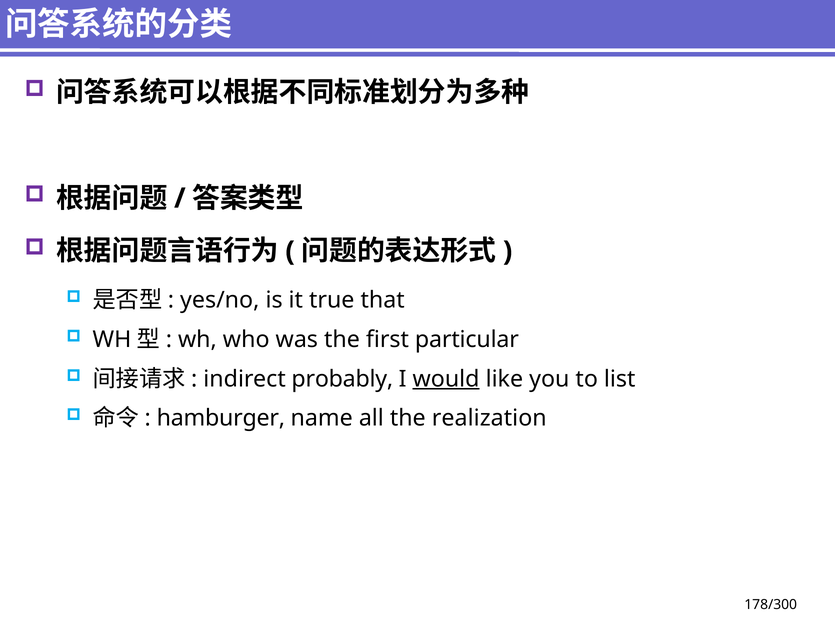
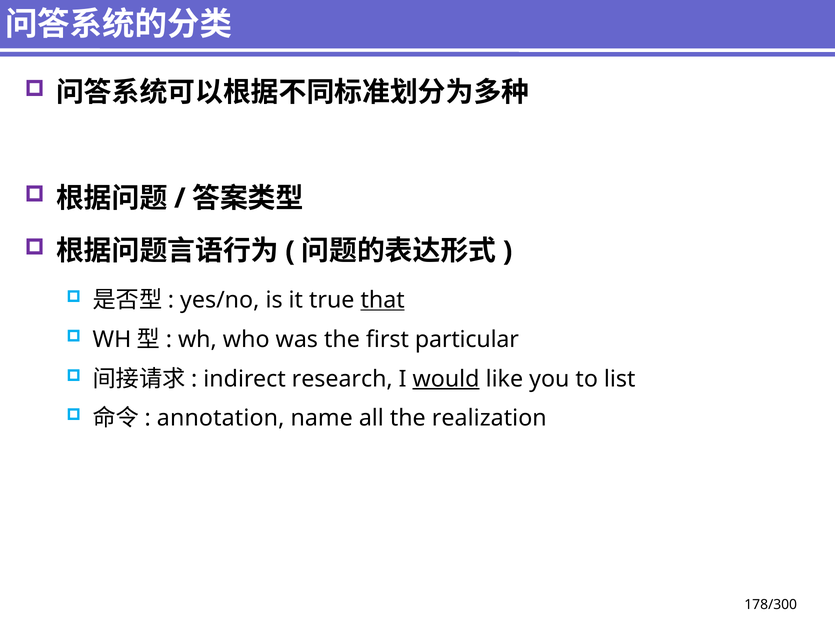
that underline: none -> present
probably: probably -> research
hamburger: hamburger -> annotation
